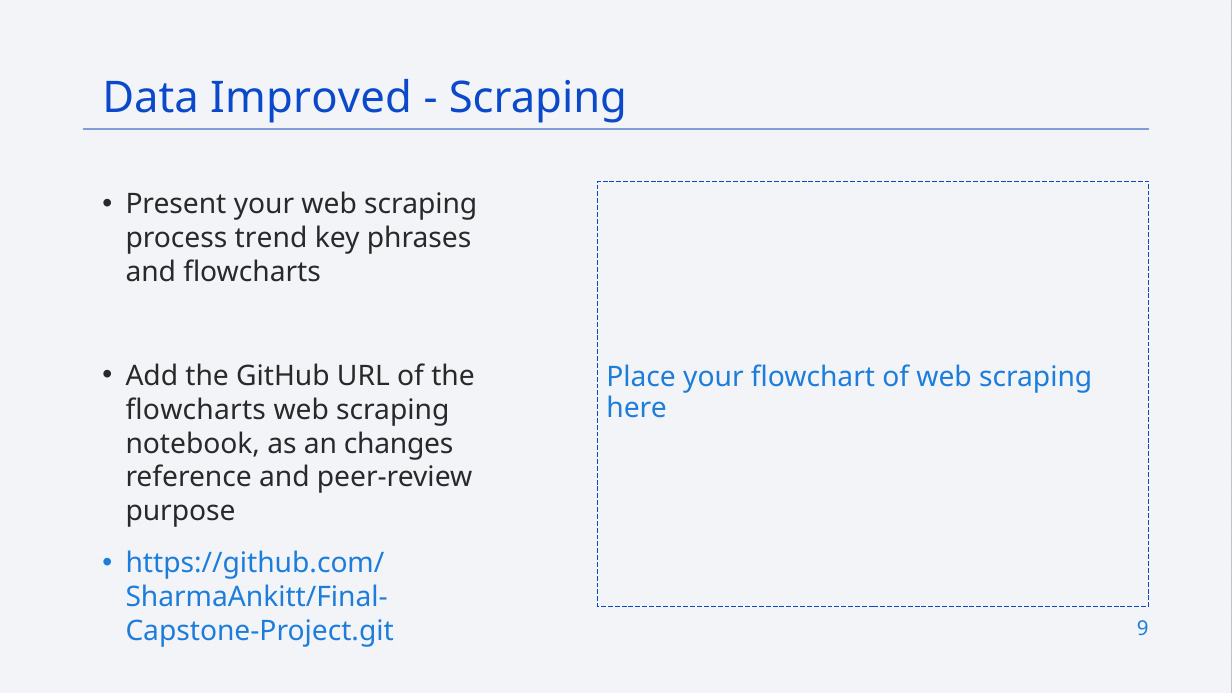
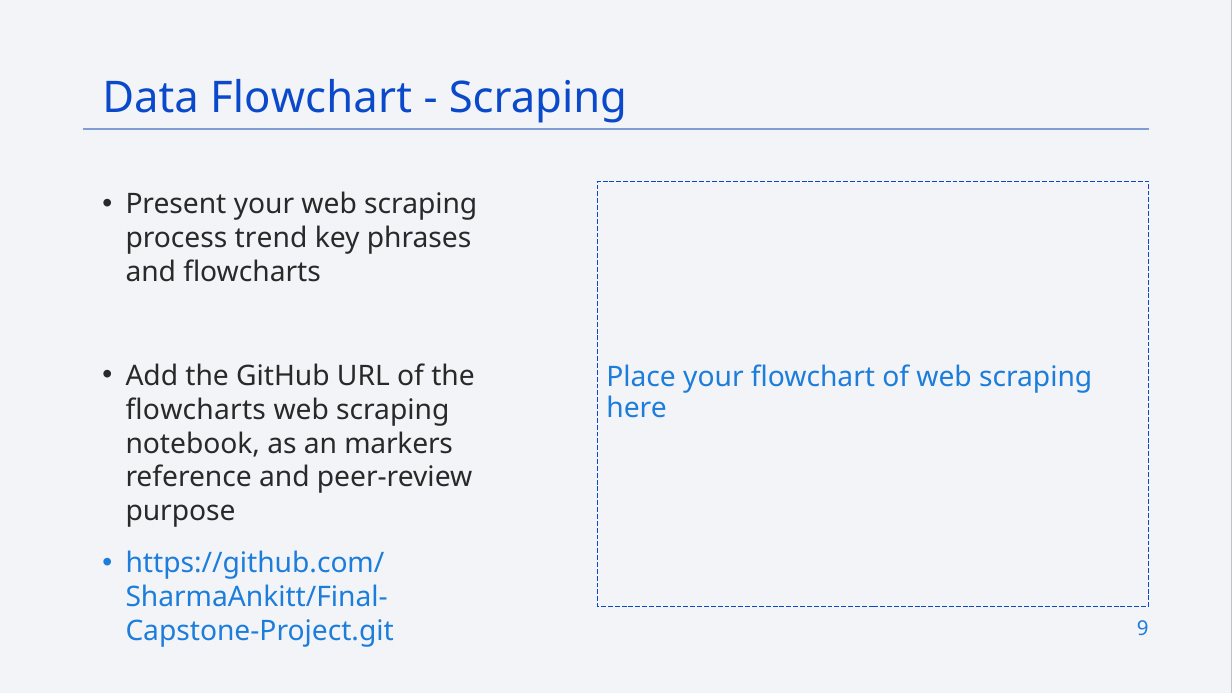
Data Improved: Improved -> Flowchart
changes: changes -> markers
